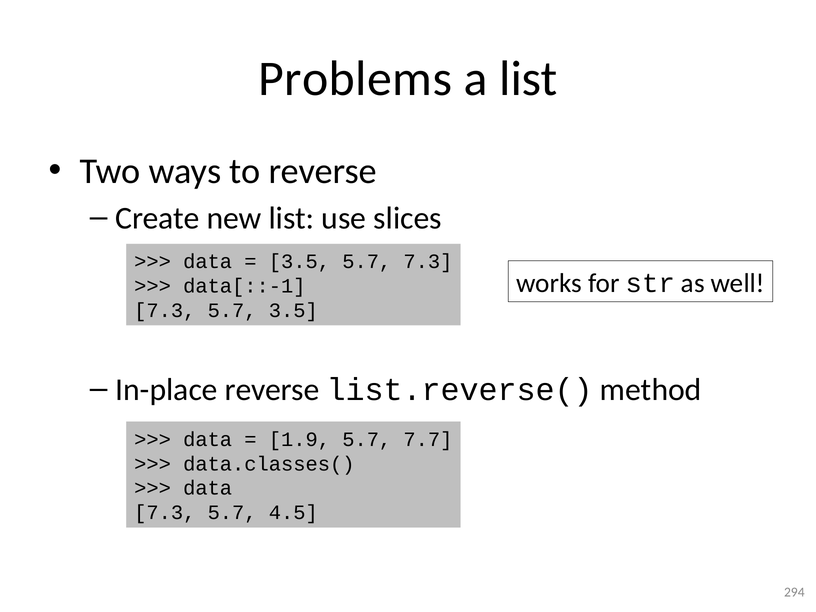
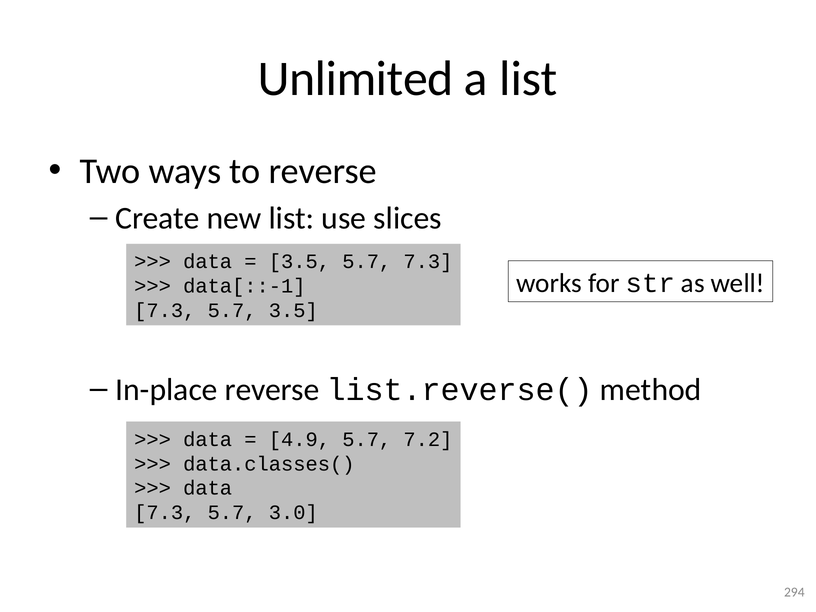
Problems: Problems -> Unlimited
1.9: 1.9 -> 4.9
7.7: 7.7 -> 7.2
4.5: 4.5 -> 3.0
